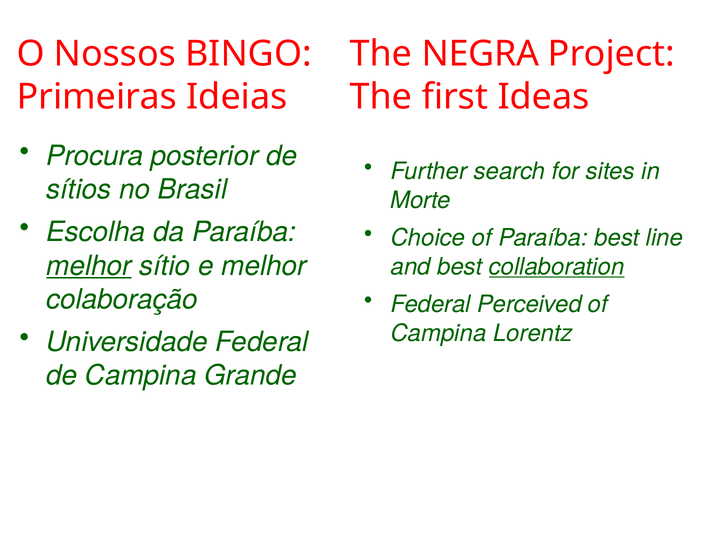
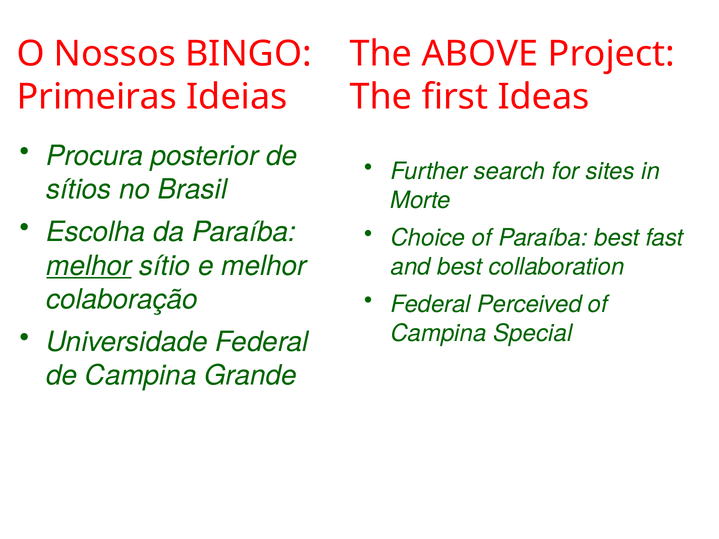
NEGRA: NEGRA -> ABOVE
line: line -> fast
collaboration underline: present -> none
Lorentz: Lorentz -> Special
